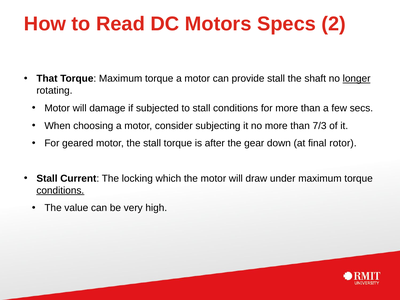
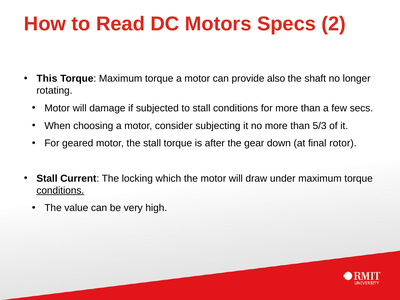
That: That -> This
provide stall: stall -> also
longer underline: present -> none
7/3: 7/3 -> 5/3
